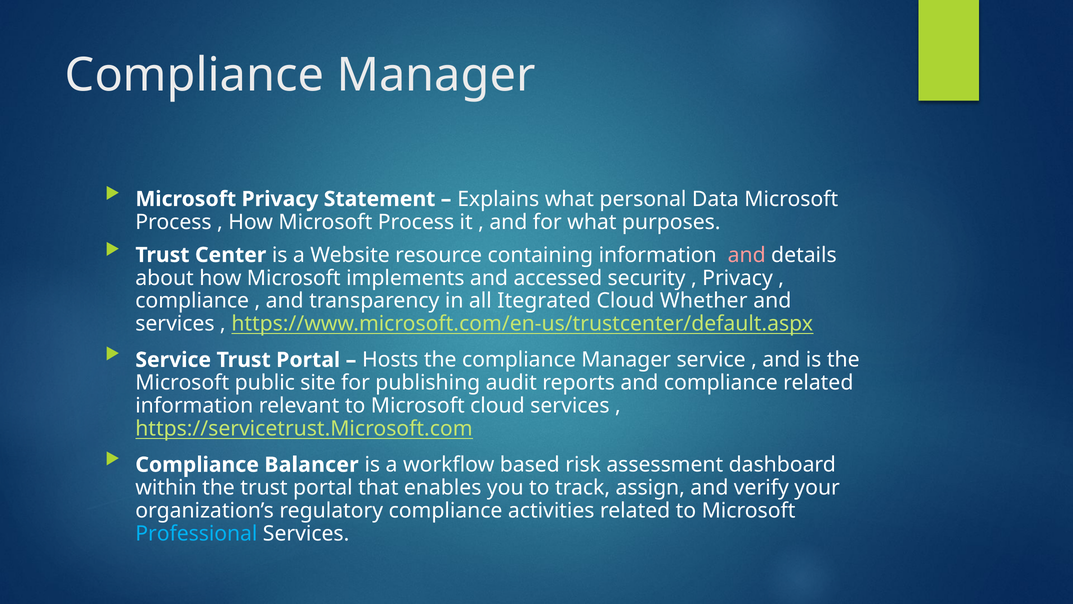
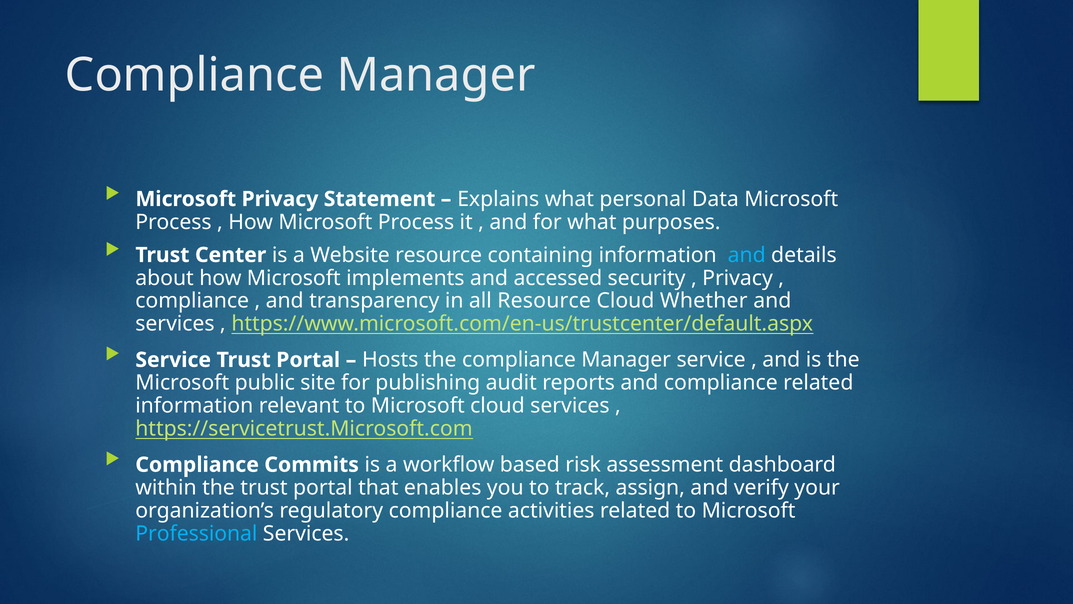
and at (747, 255) colour: pink -> light blue
all Itegrated: Itegrated -> Resource
Balancer: Balancer -> Commits
